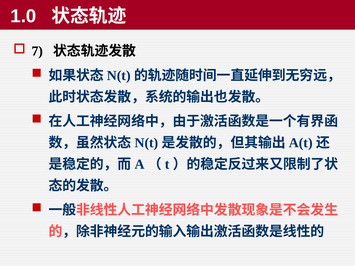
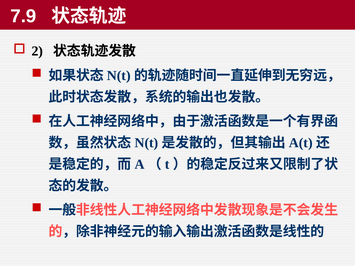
1.0: 1.0 -> 7.9
7: 7 -> 2
